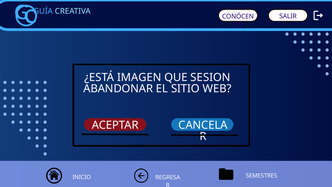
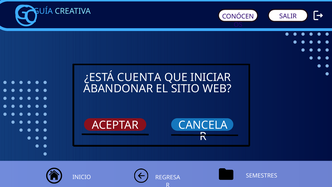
IMAGEN: IMAGEN -> CUENTA
SESION: SESION -> INICIAR
